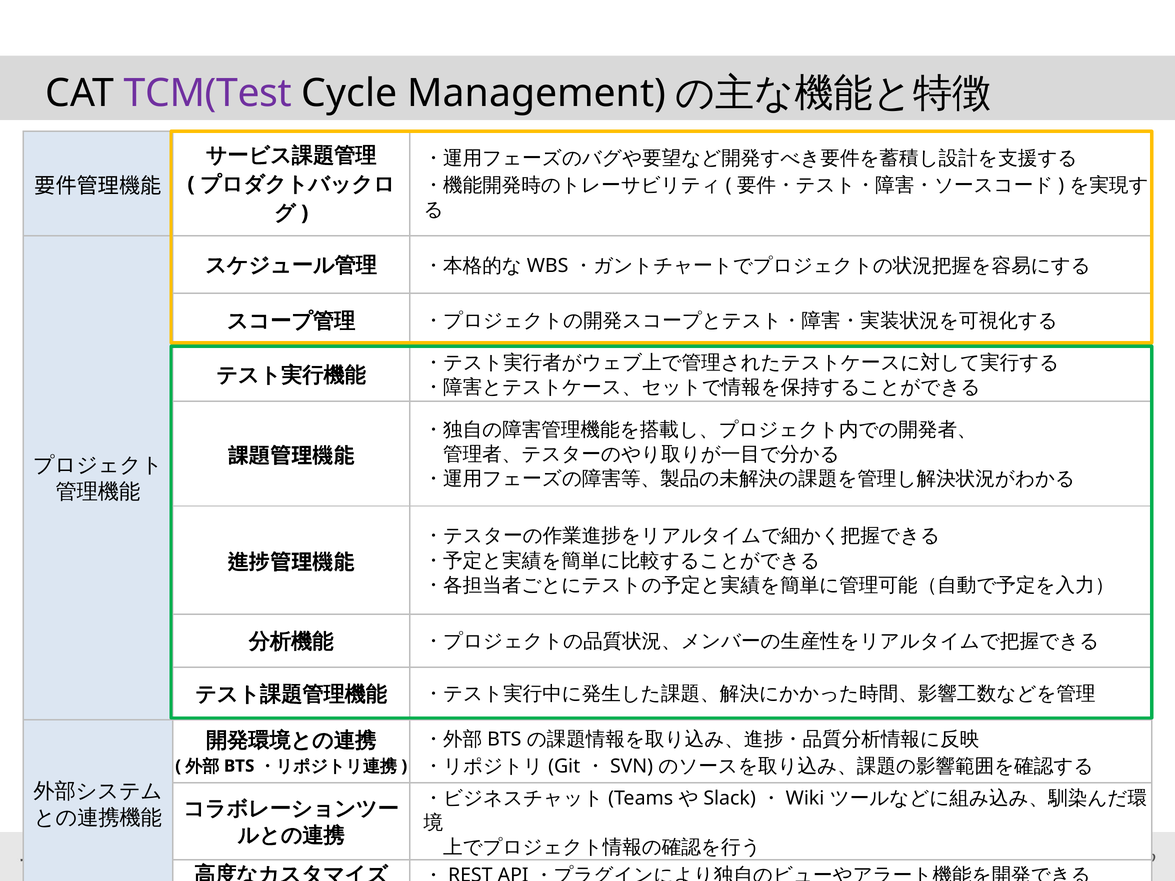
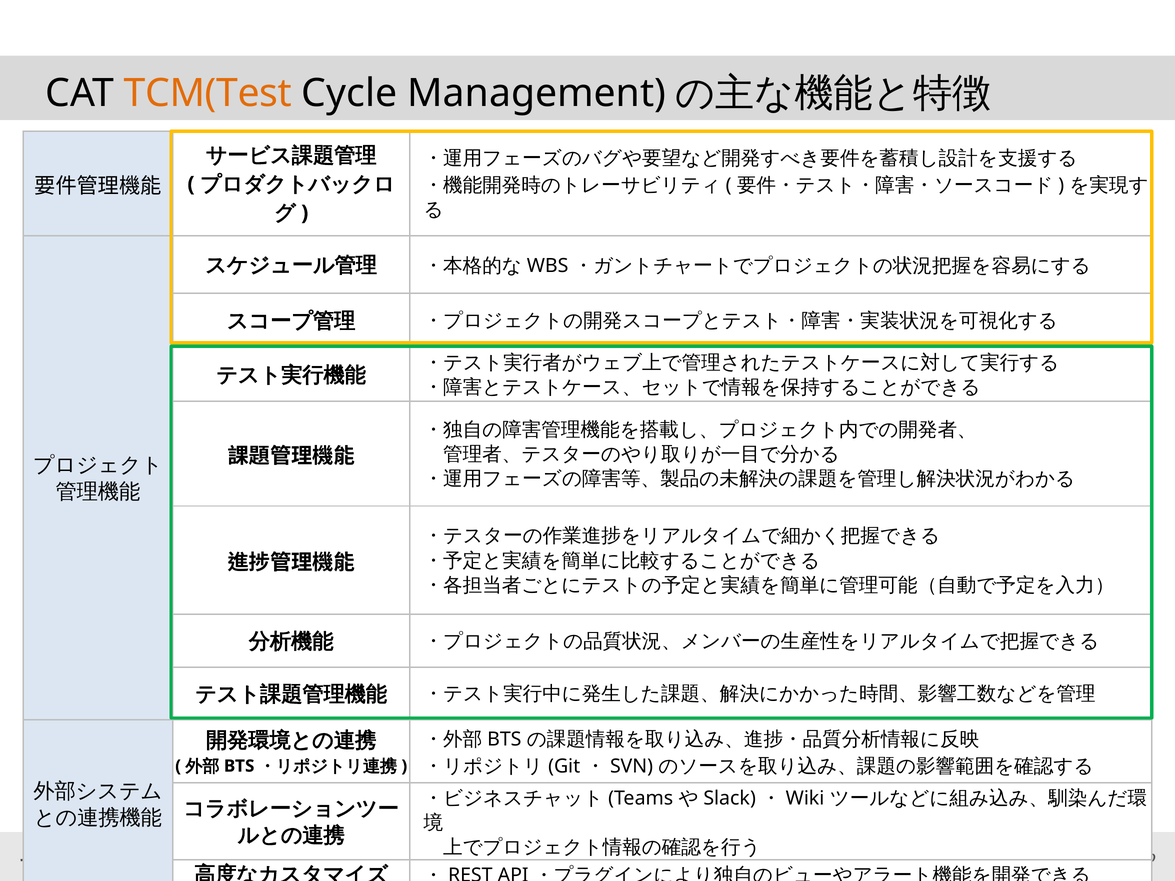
TCM(Test colour: purple -> orange
